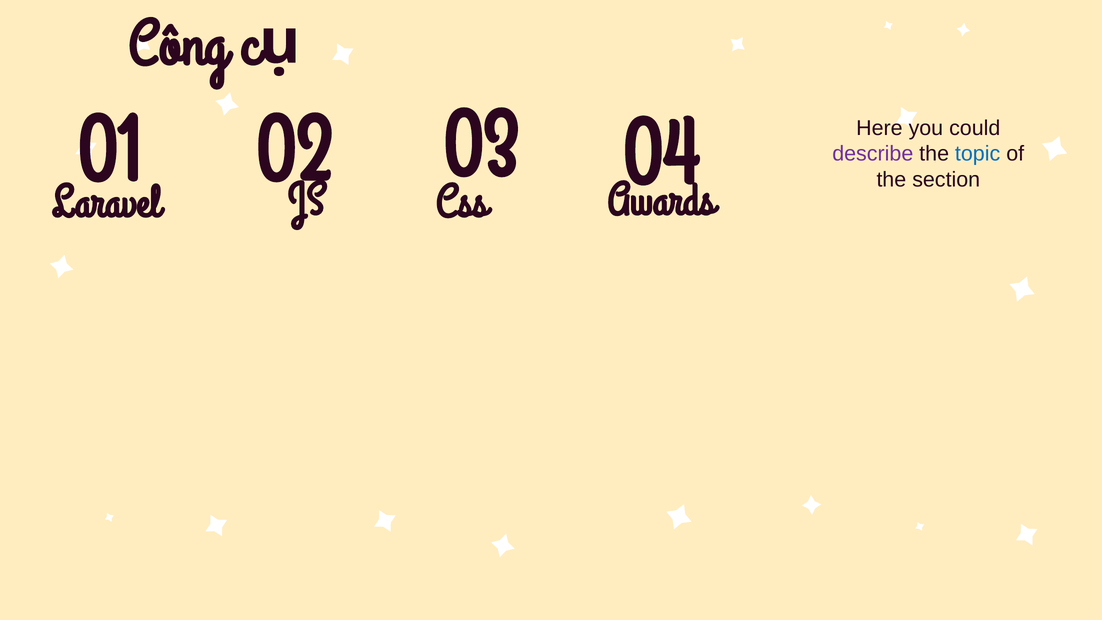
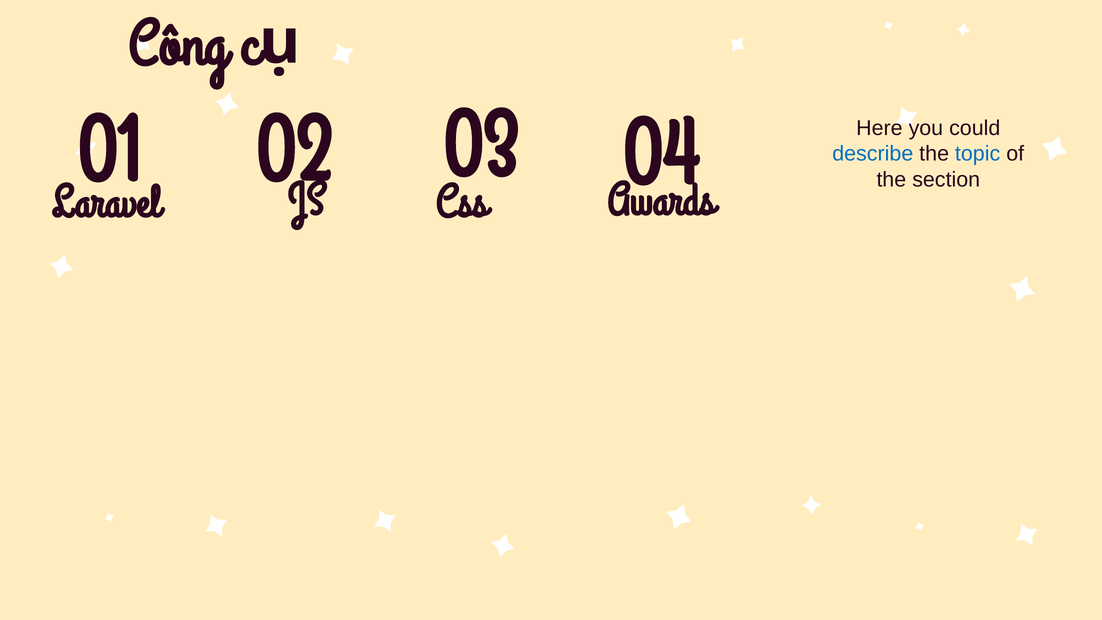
describe colour: purple -> blue
